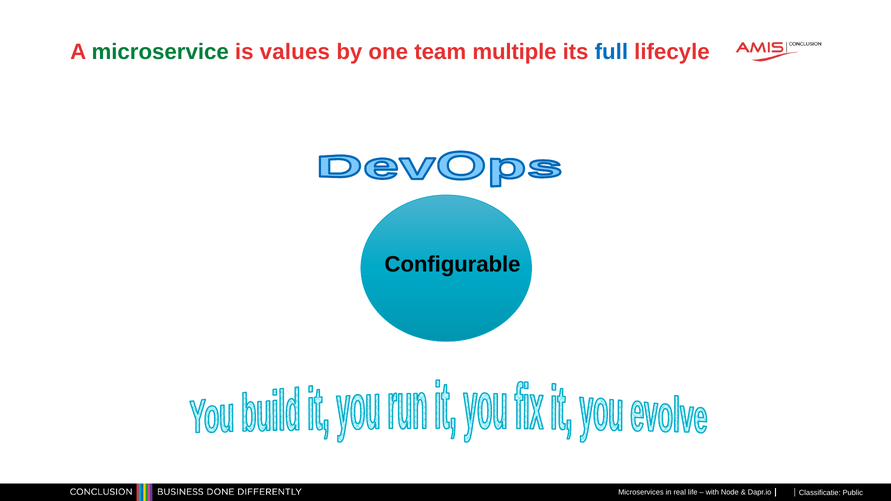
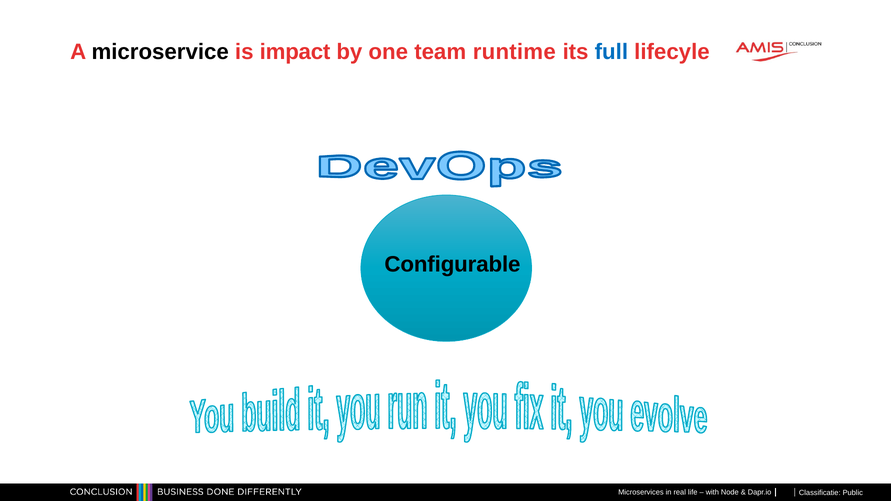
microservice colour: green -> black
values: values -> impact
multiple: multiple -> runtime
